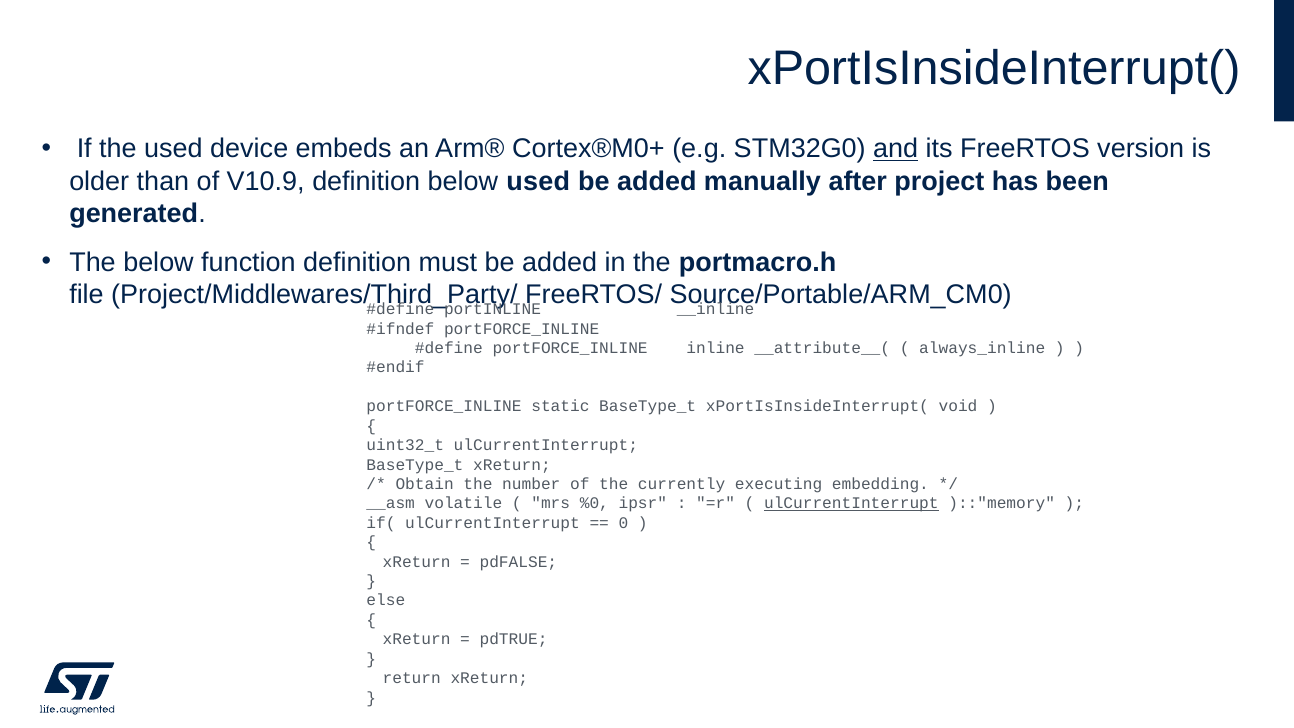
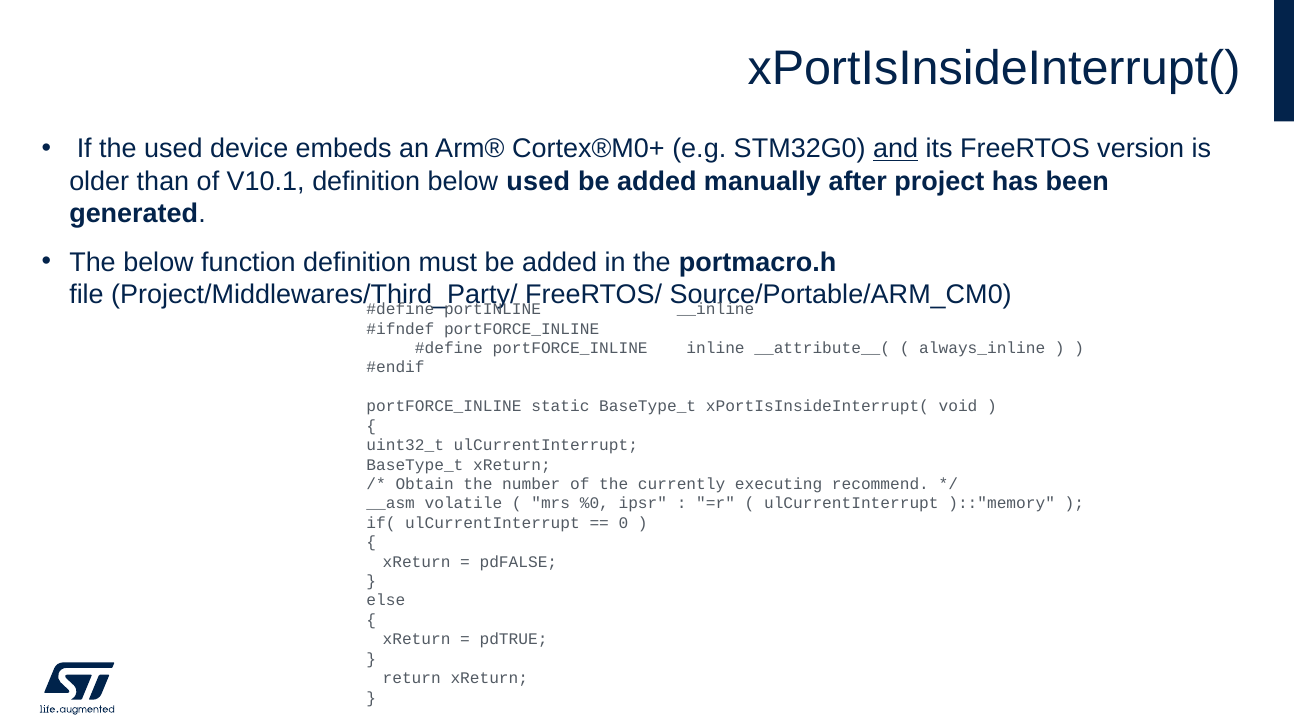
V10.9: V10.9 -> V10.1
embedding: embedding -> recommend
ulCurrentInterrupt at (851, 503) underline: present -> none
